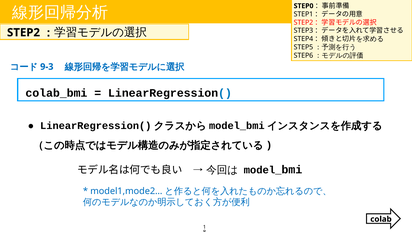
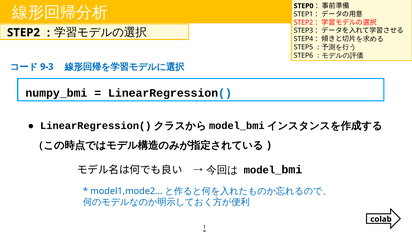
colab_bmi: colab_bmi -> numpy_bmi
